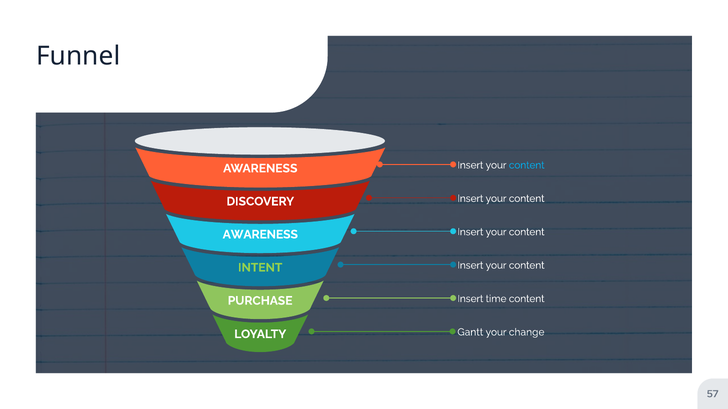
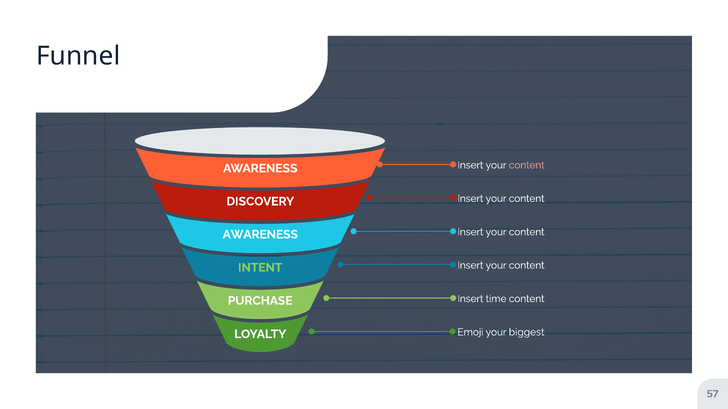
content at (527, 165) colour: light blue -> pink
Gantt: Gantt -> Emoji
change: change -> biggest
